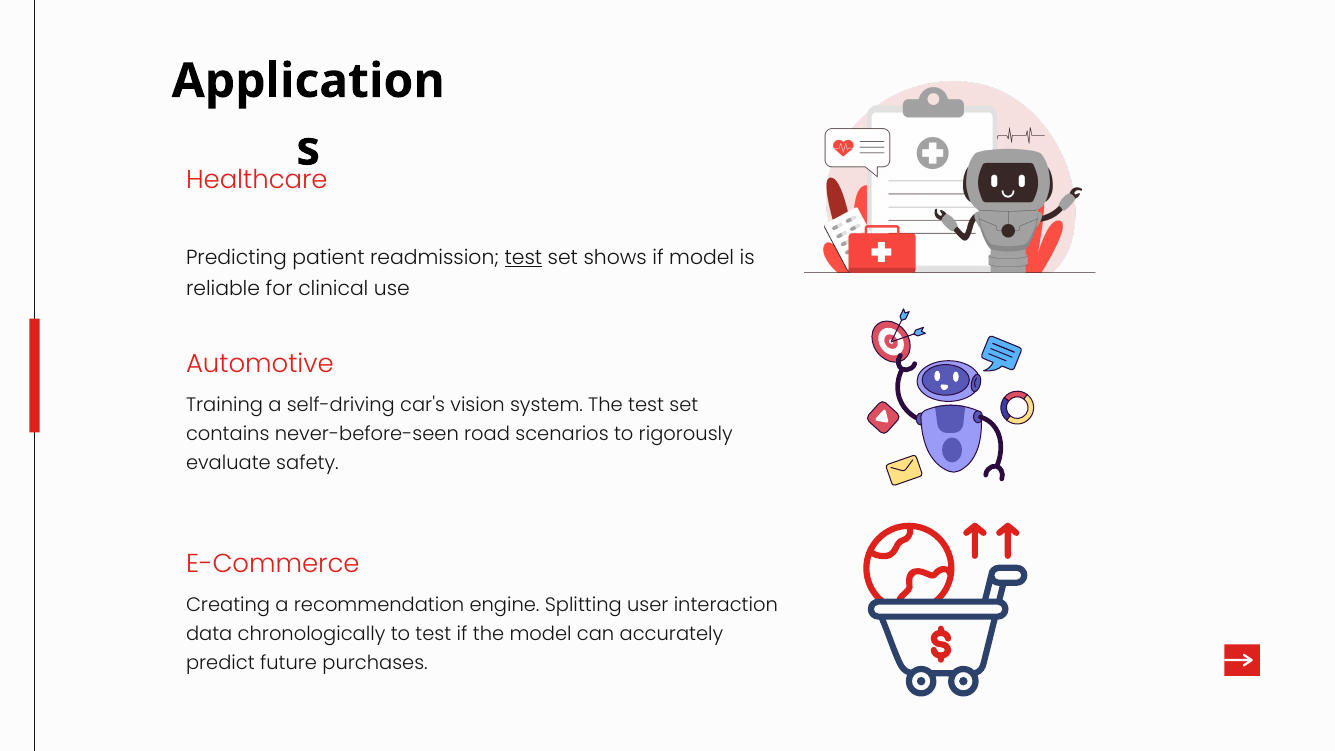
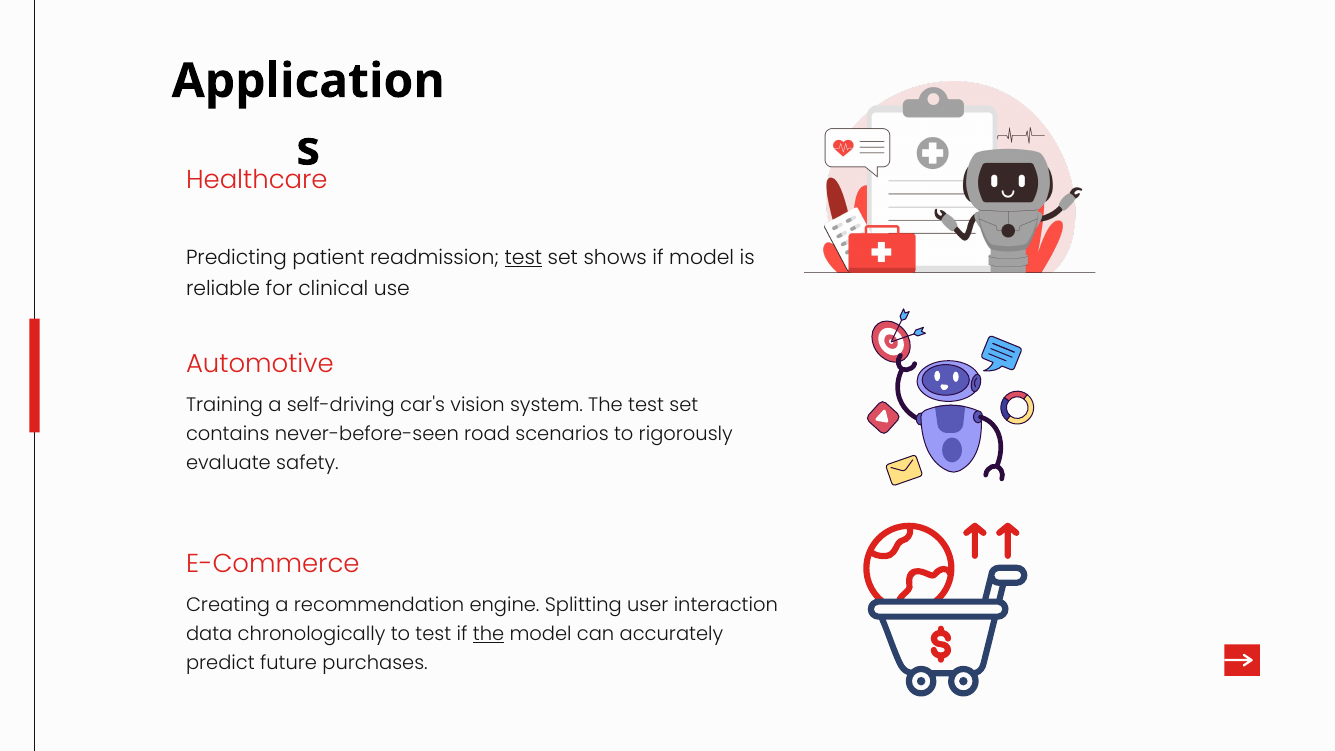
the at (489, 634) underline: none -> present
